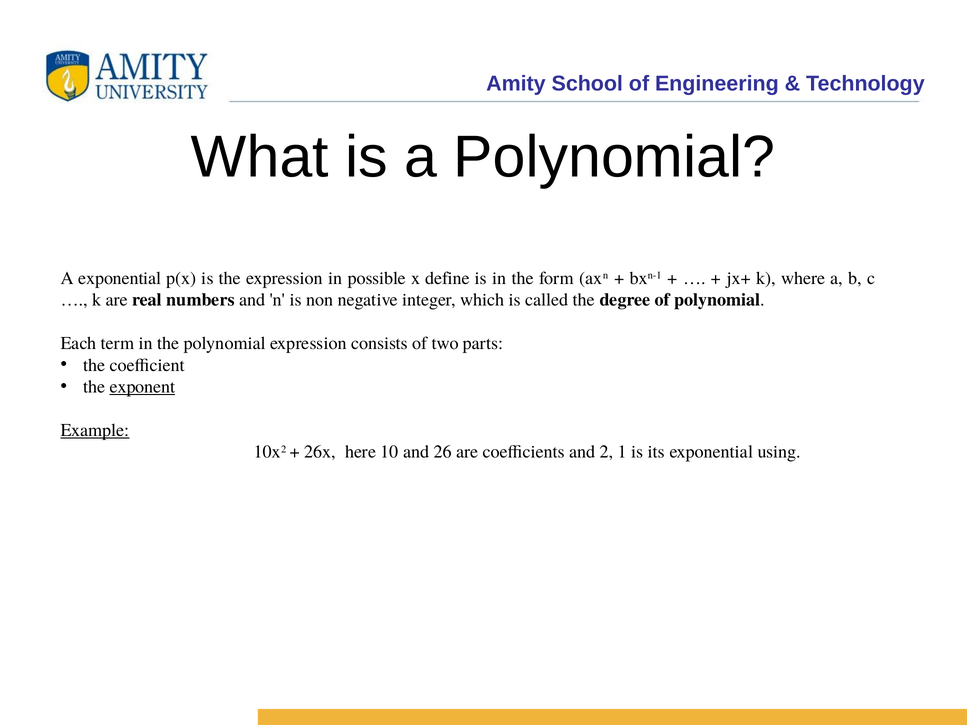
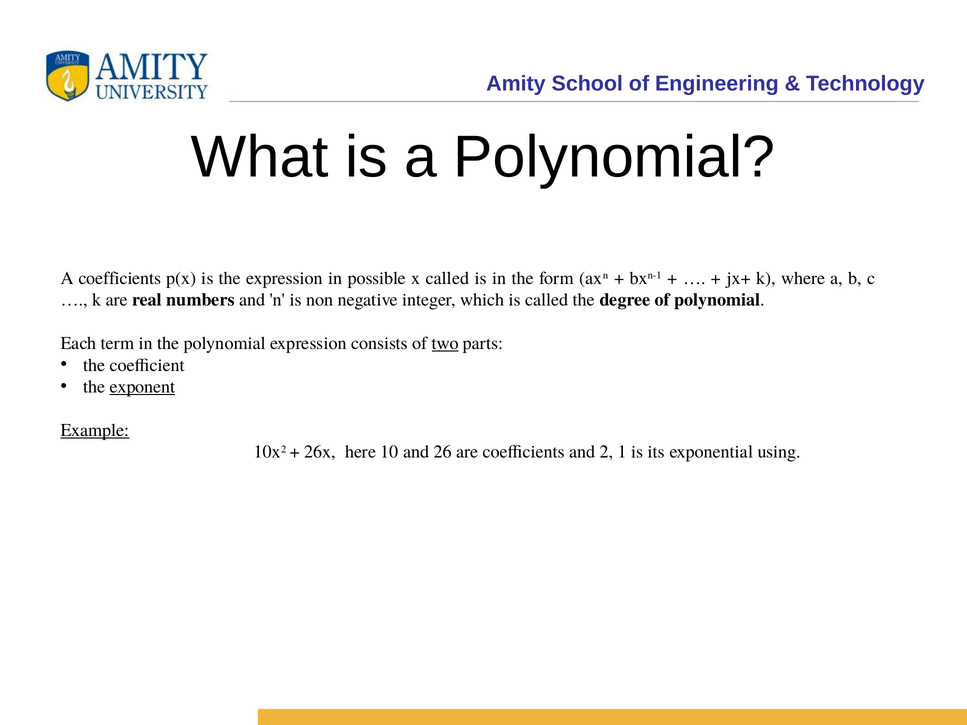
A exponential: exponential -> coefficients
x define: define -> called
two underline: none -> present
